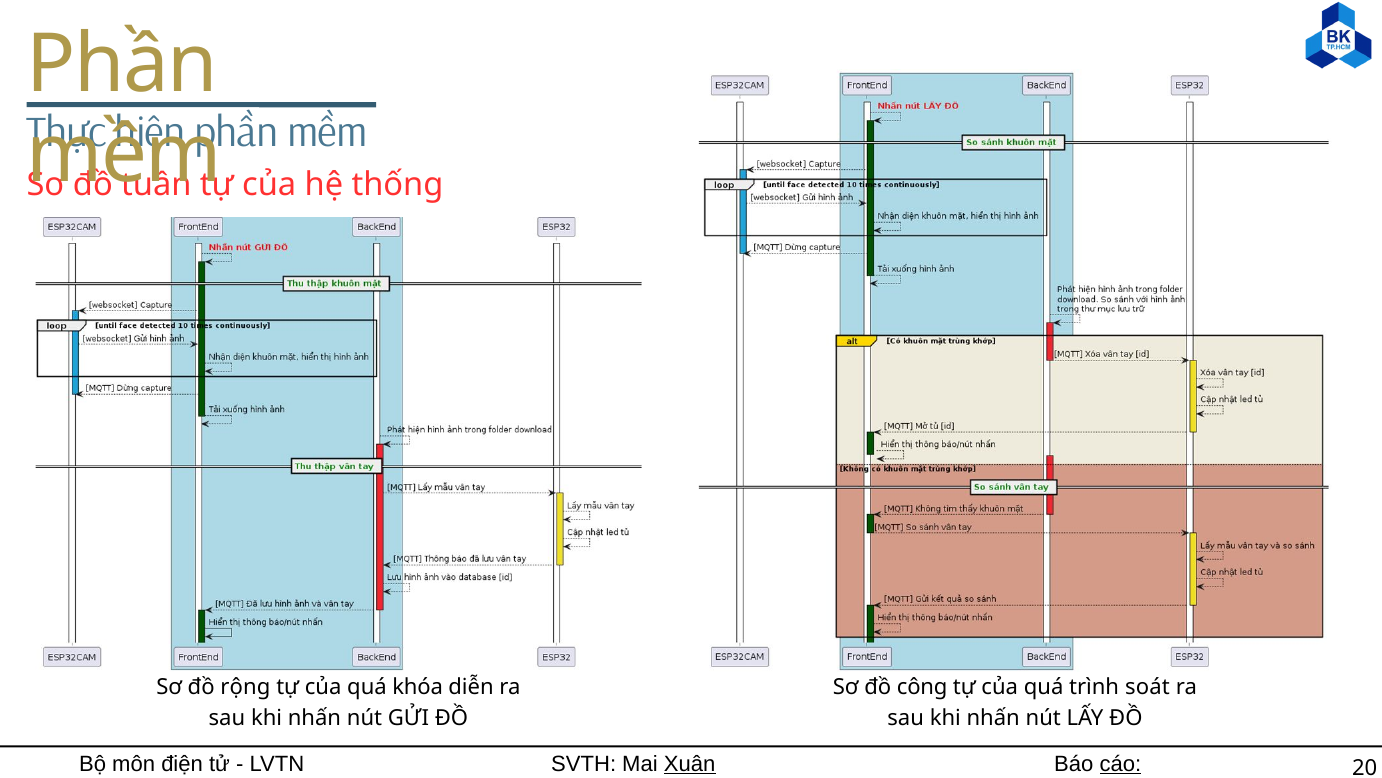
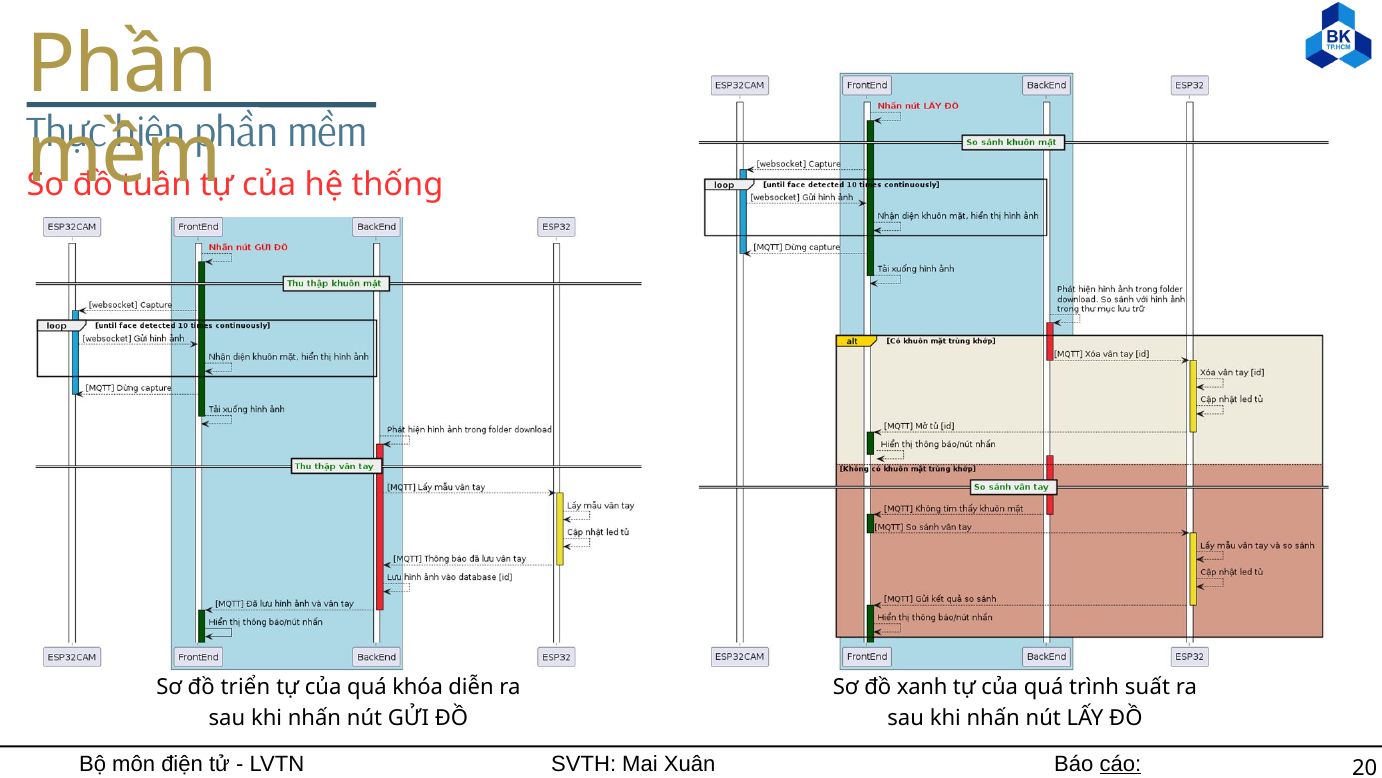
rộng: rộng -> triển
công: công -> xanh
soát: soát -> suất
Xuân underline: present -> none
